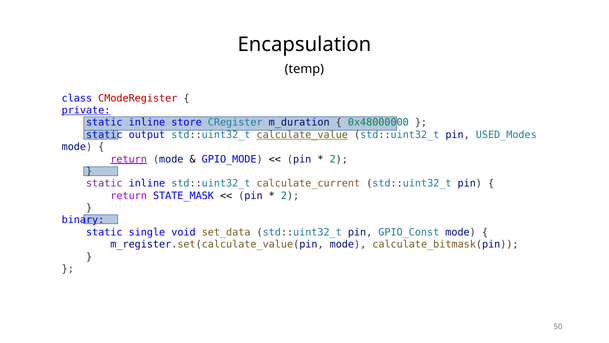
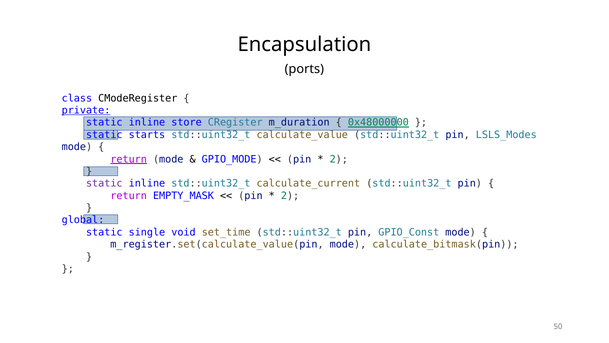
temp: temp -> ports
CModeRegister colour: red -> black
0x48000000 underline: none -> present
output: output -> starts
calculate_value underline: present -> none
USED_Modes: USED_Modes -> LSLS_Modes
STATE_MASK: STATE_MASK -> EMPTY_MASK
binary: binary -> global
set_data: set_data -> set_time
